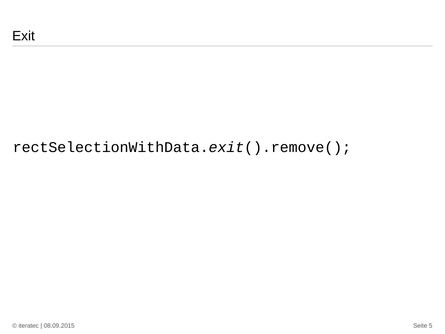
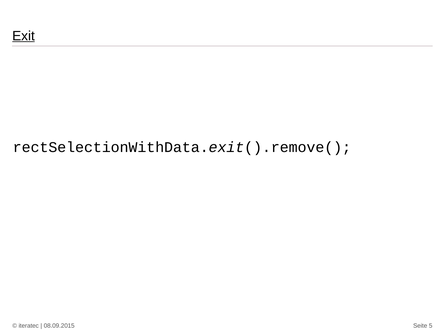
Exit underline: none -> present
